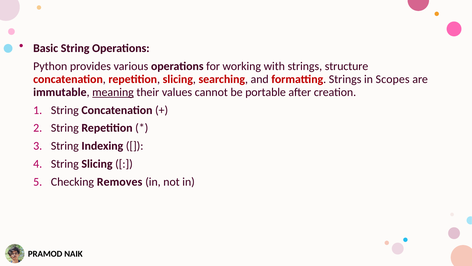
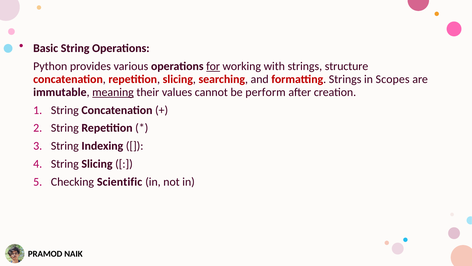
for underline: none -> present
portable: portable -> perform
Removes: Removes -> Scientific
